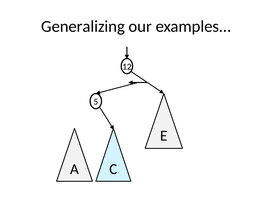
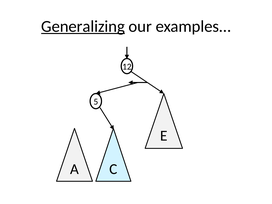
Generalizing underline: none -> present
